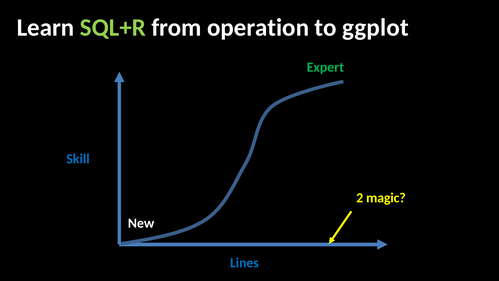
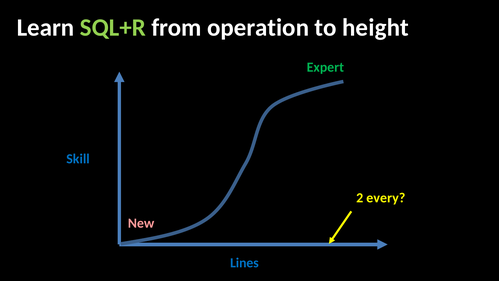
ggplot: ggplot -> height
magic: magic -> every
New colour: white -> pink
